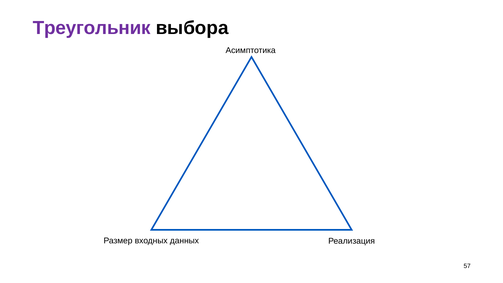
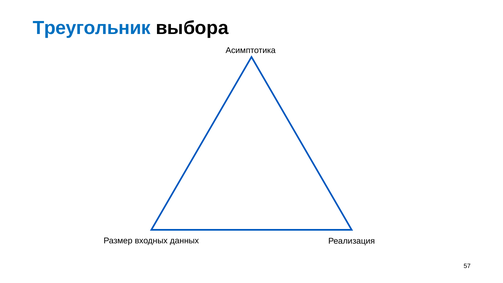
Треугольник colour: purple -> blue
